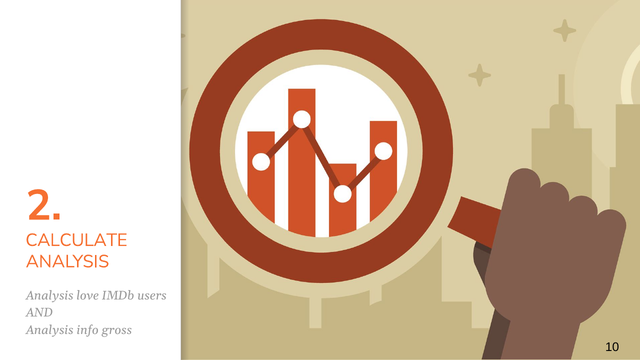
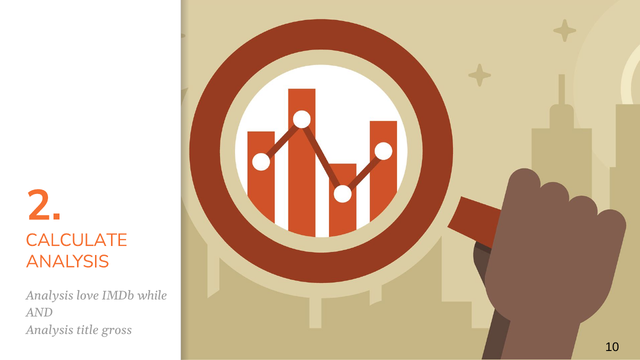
users: users -> while
info: info -> title
